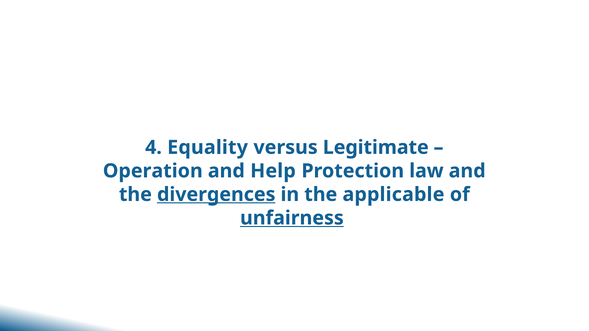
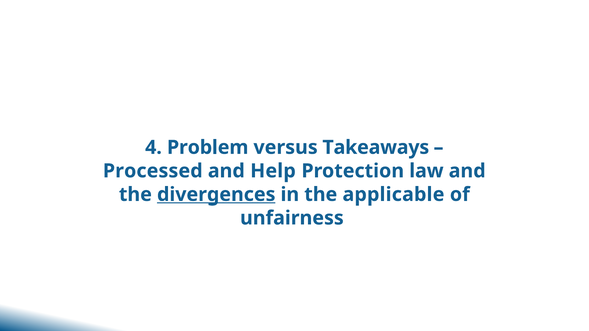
Equality: Equality -> Problem
Legitimate: Legitimate -> Takeaways
Operation: Operation -> Processed
unfairness underline: present -> none
